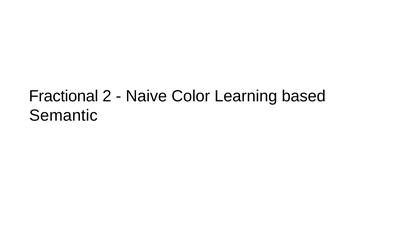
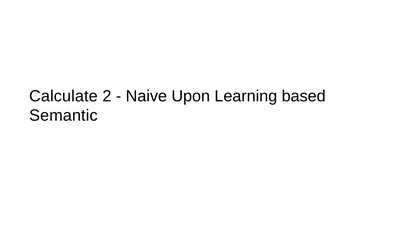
Fractional: Fractional -> Calculate
Color: Color -> Upon
